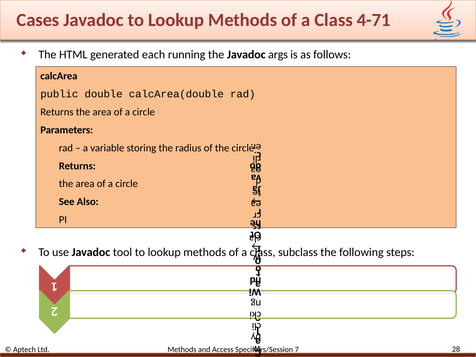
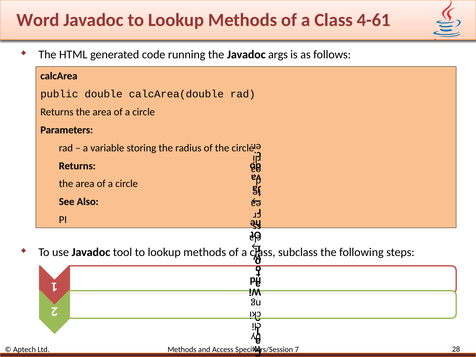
Cases: Cases -> Word
4-71: 4-71 -> 4-61
each: each -> code
